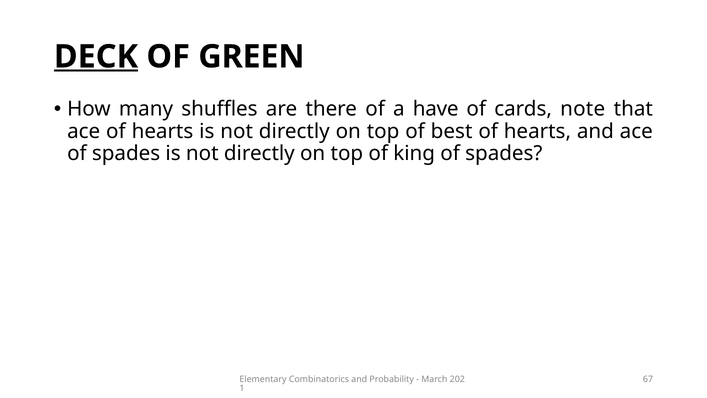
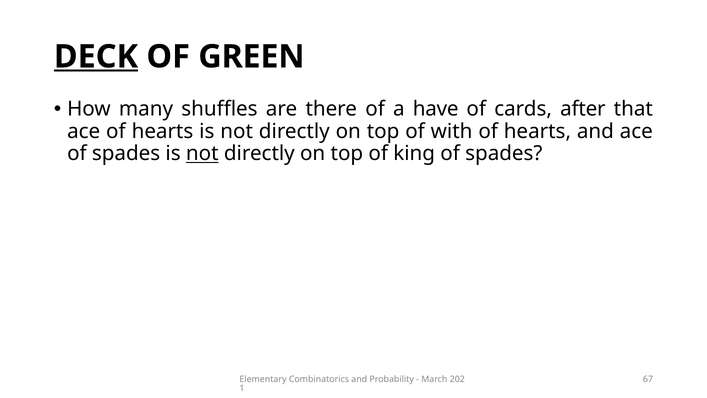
note: note -> after
best: best -> with
not at (202, 153) underline: none -> present
